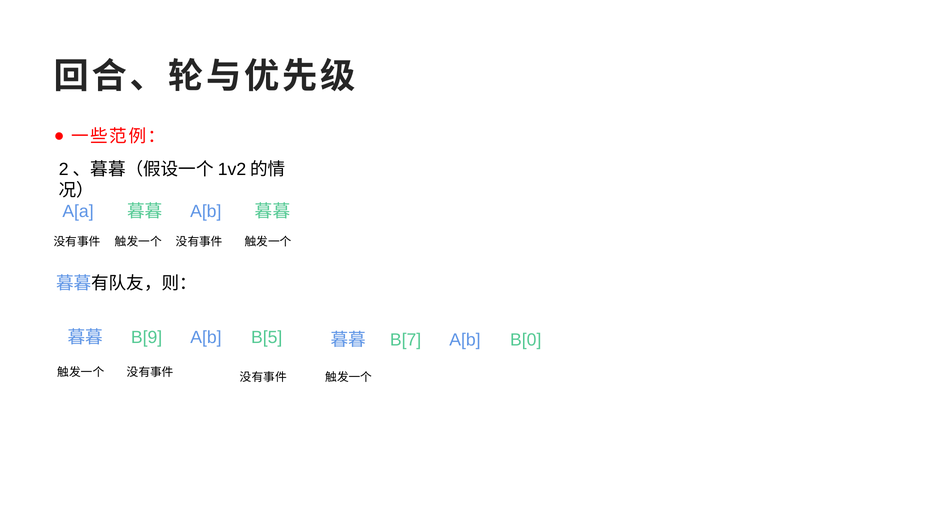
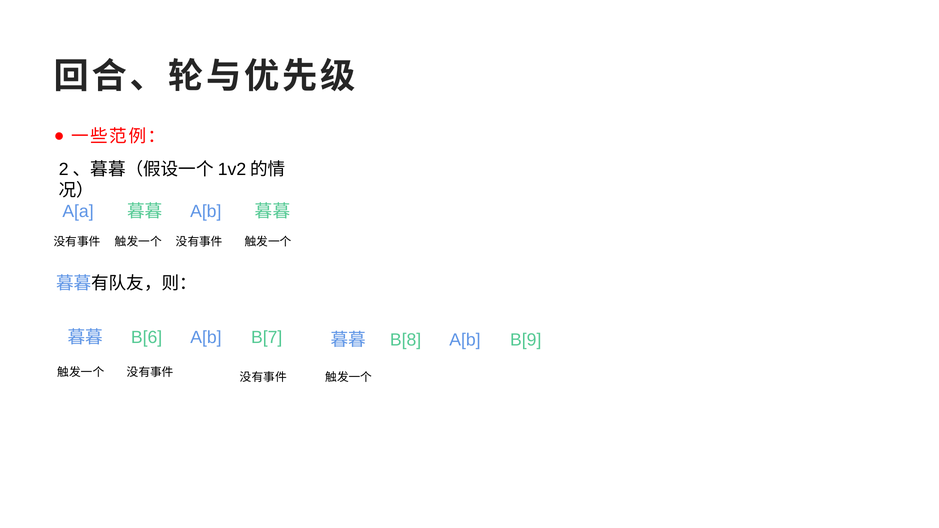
B[9: B[9 -> B[6
B[5: B[5 -> B[7
B[7: B[7 -> B[8
B[0: B[0 -> B[9
